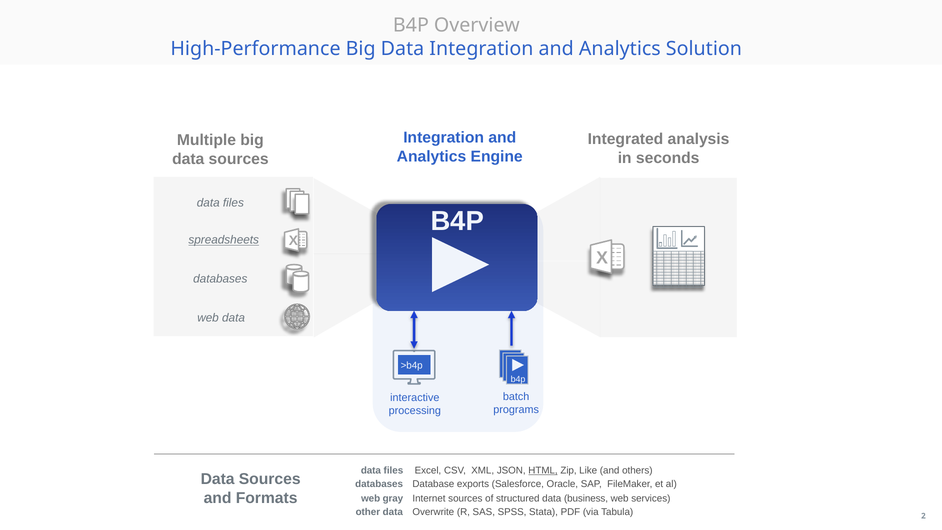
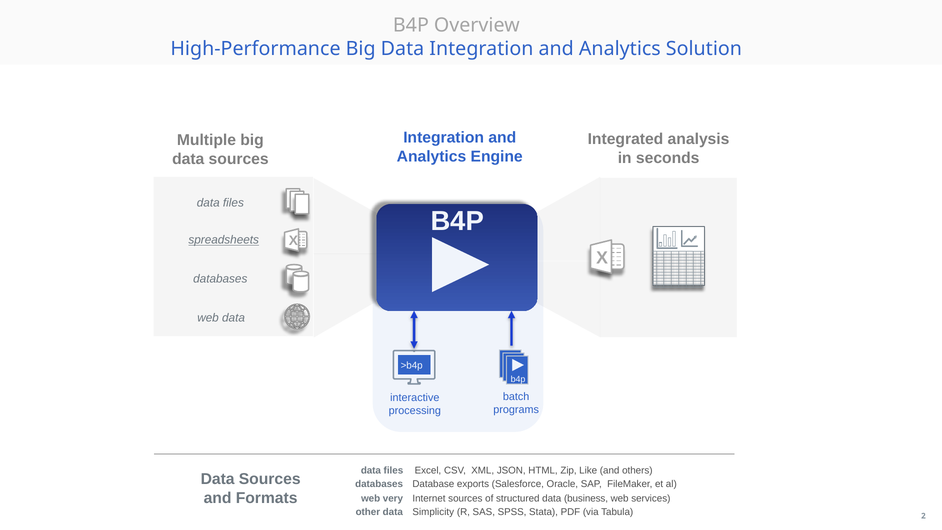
HTML underline: present -> none
gray: gray -> very
Overwrite: Overwrite -> Simplicity
